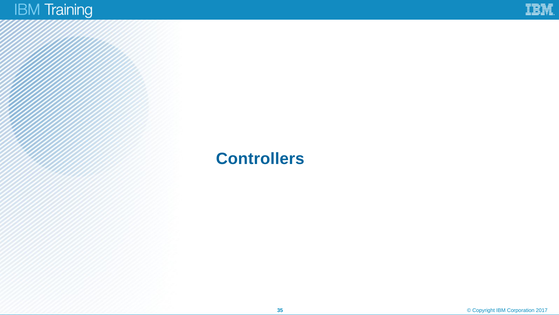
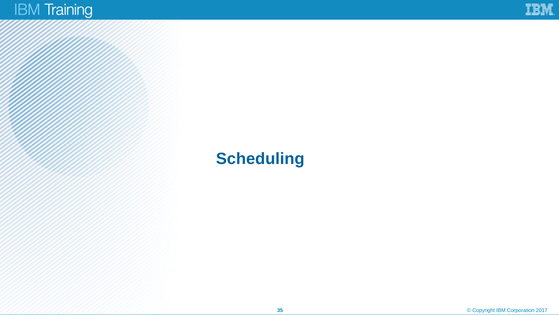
Controllers: Controllers -> Scheduling
